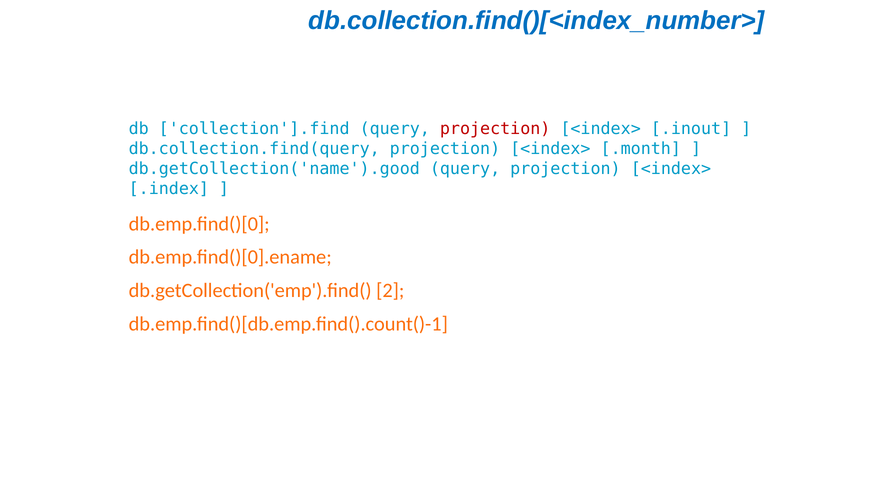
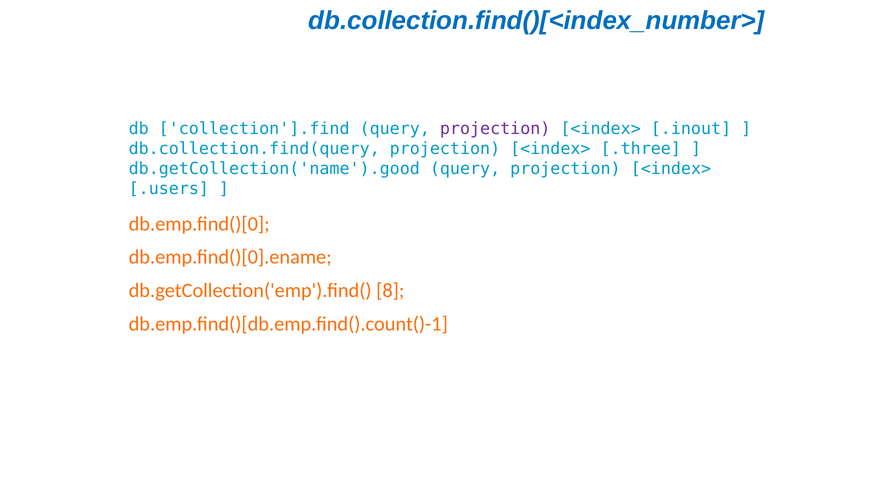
projection at (495, 129) colour: red -> purple
.month: .month -> .three
.index: .index -> .users
2: 2 -> 8
